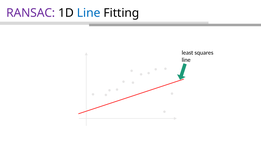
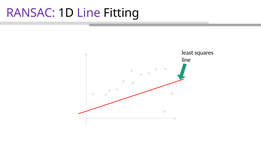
Line at (89, 13) colour: blue -> purple
